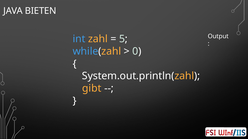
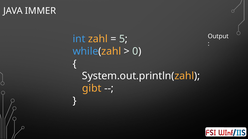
BIETEN: BIETEN -> IMMER
